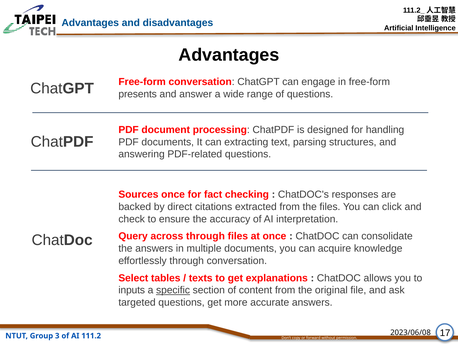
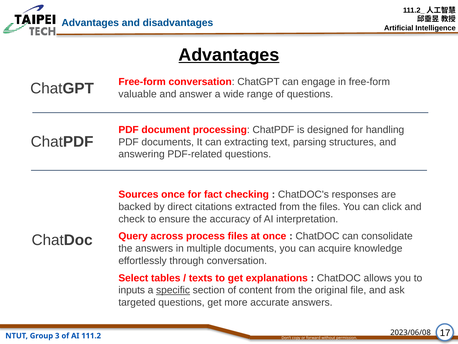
Advantages at (229, 55) underline: none -> present
presents: presents -> valuable
across through: through -> process
